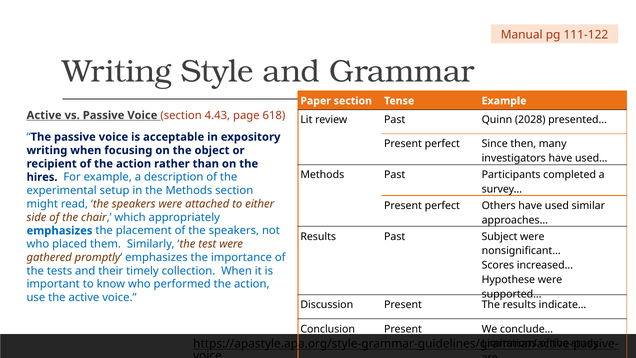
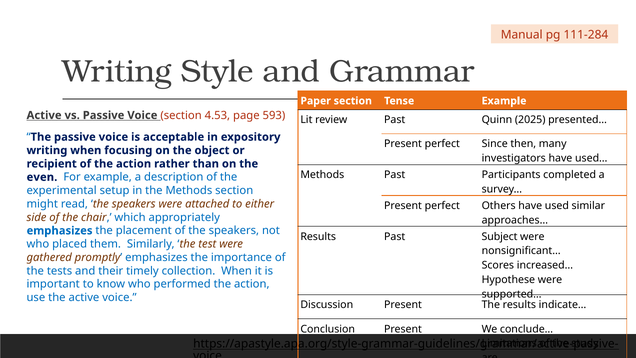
111-122: 111-122 -> 111-284
4.43: 4.43 -> 4.53
618: 618 -> 593
2028: 2028 -> 2025
hires: hires -> even
